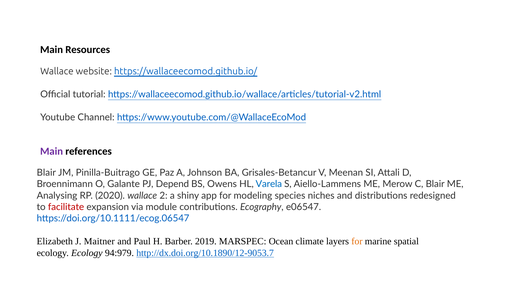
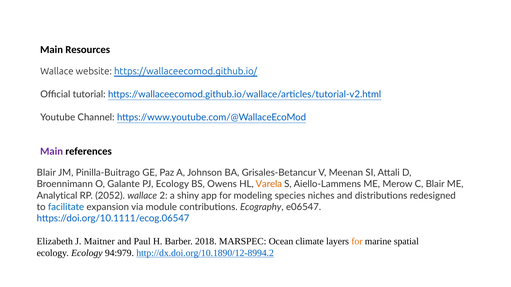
PJ Depend: Depend -> Ecology
Varela colour: blue -> orange
Analysing: Analysing -> Analytical
2020: 2020 -> 2052
facilitate colour: red -> blue
2019: 2019 -> 2018
http://dx.doi.org/10.1890/12-9053.7: http://dx.doi.org/10.1890/12-9053.7 -> http://dx.doi.org/10.1890/12-8994.2
